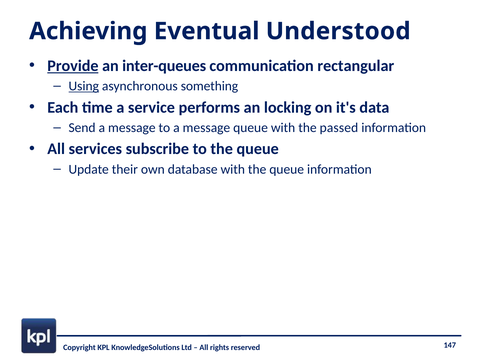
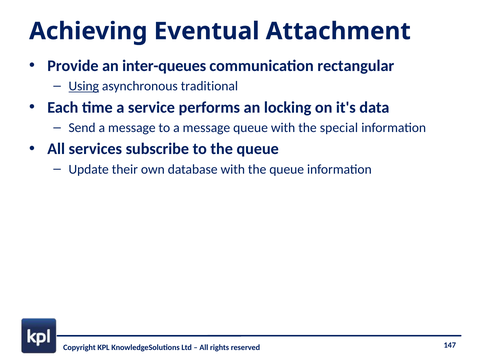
Understood: Understood -> Attachment
Provide underline: present -> none
something: something -> traditional
passed: passed -> special
